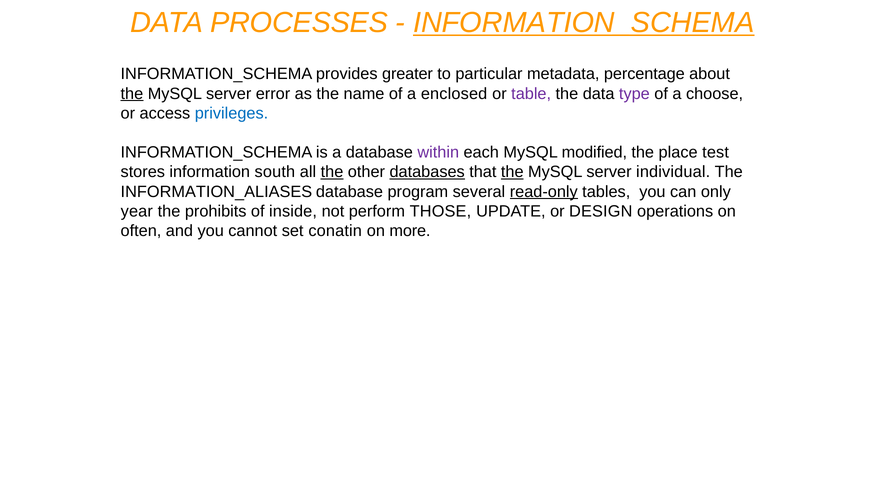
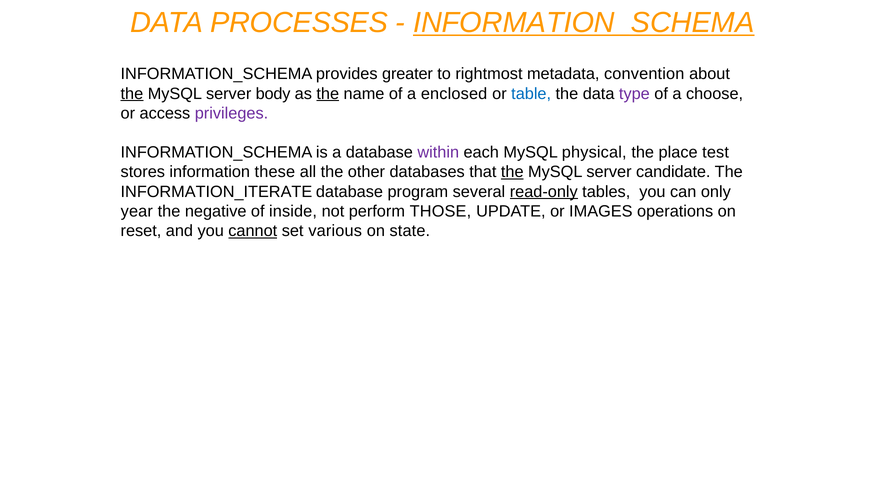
particular: particular -> rightmost
percentage: percentage -> convention
error: error -> body
the at (328, 93) underline: none -> present
table colour: purple -> blue
privileges colour: blue -> purple
modified: modified -> physical
south: south -> these
the at (332, 172) underline: present -> none
databases underline: present -> none
individual: individual -> candidate
INFORMATION_ALIASES: INFORMATION_ALIASES -> INFORMATION_ITERATE
prohibits: prohibits -> negative
DESIGN: DESIGN -> IMAGES
often: often -> reset
cannot underline: none -> present
conatin: conatin -> various
more: more -> state
